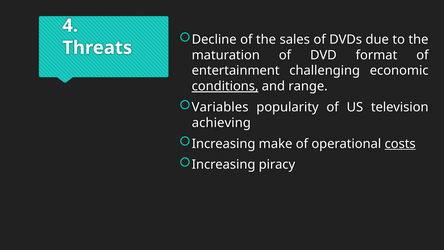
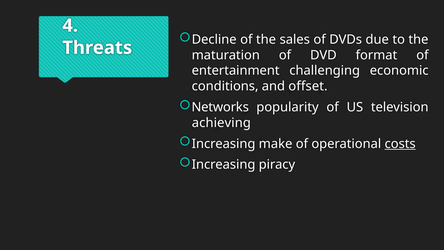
conditions underline: present -> none
range: range -> offset
Variables: Variables -> Networks
